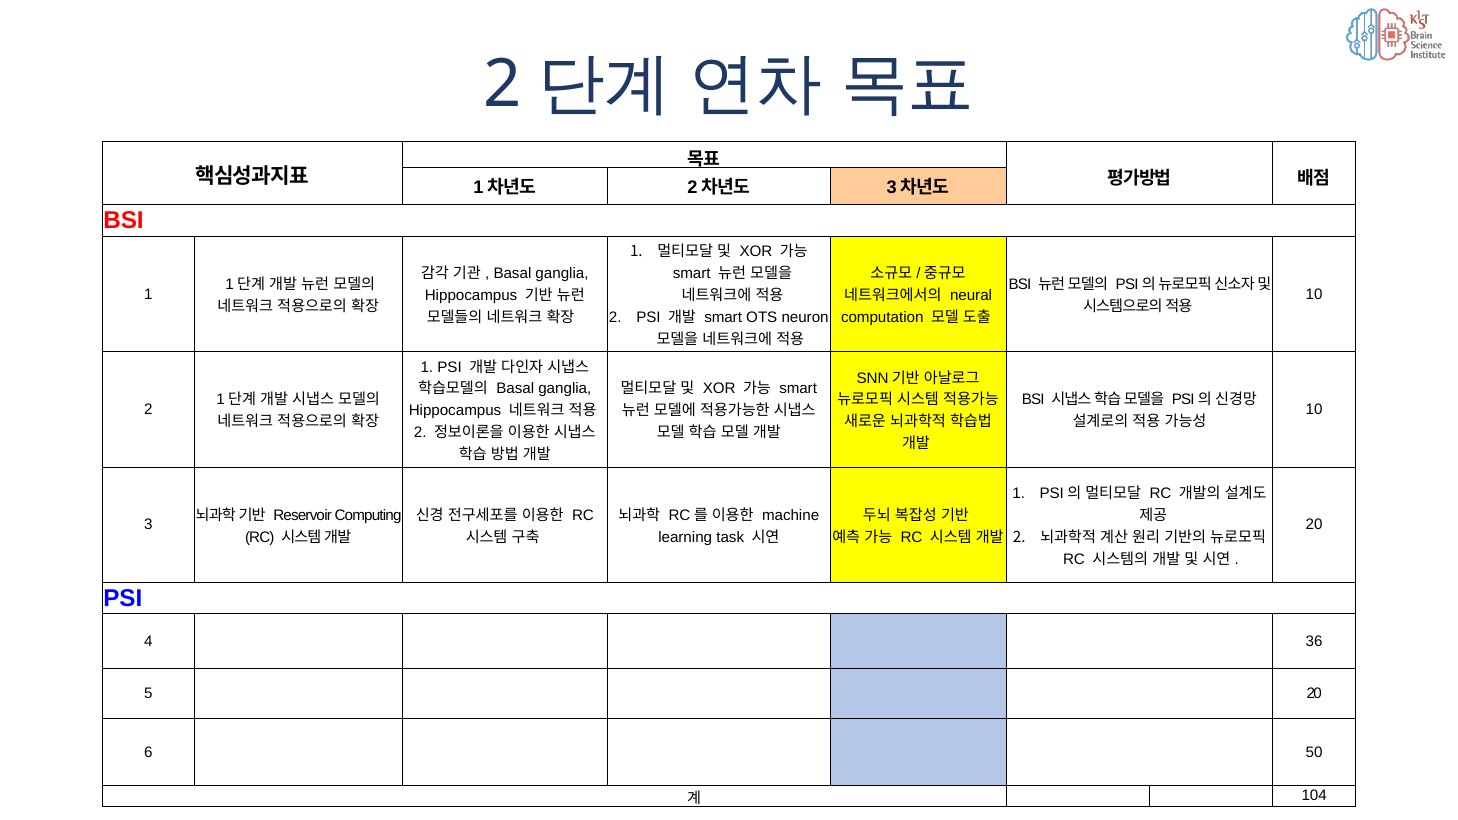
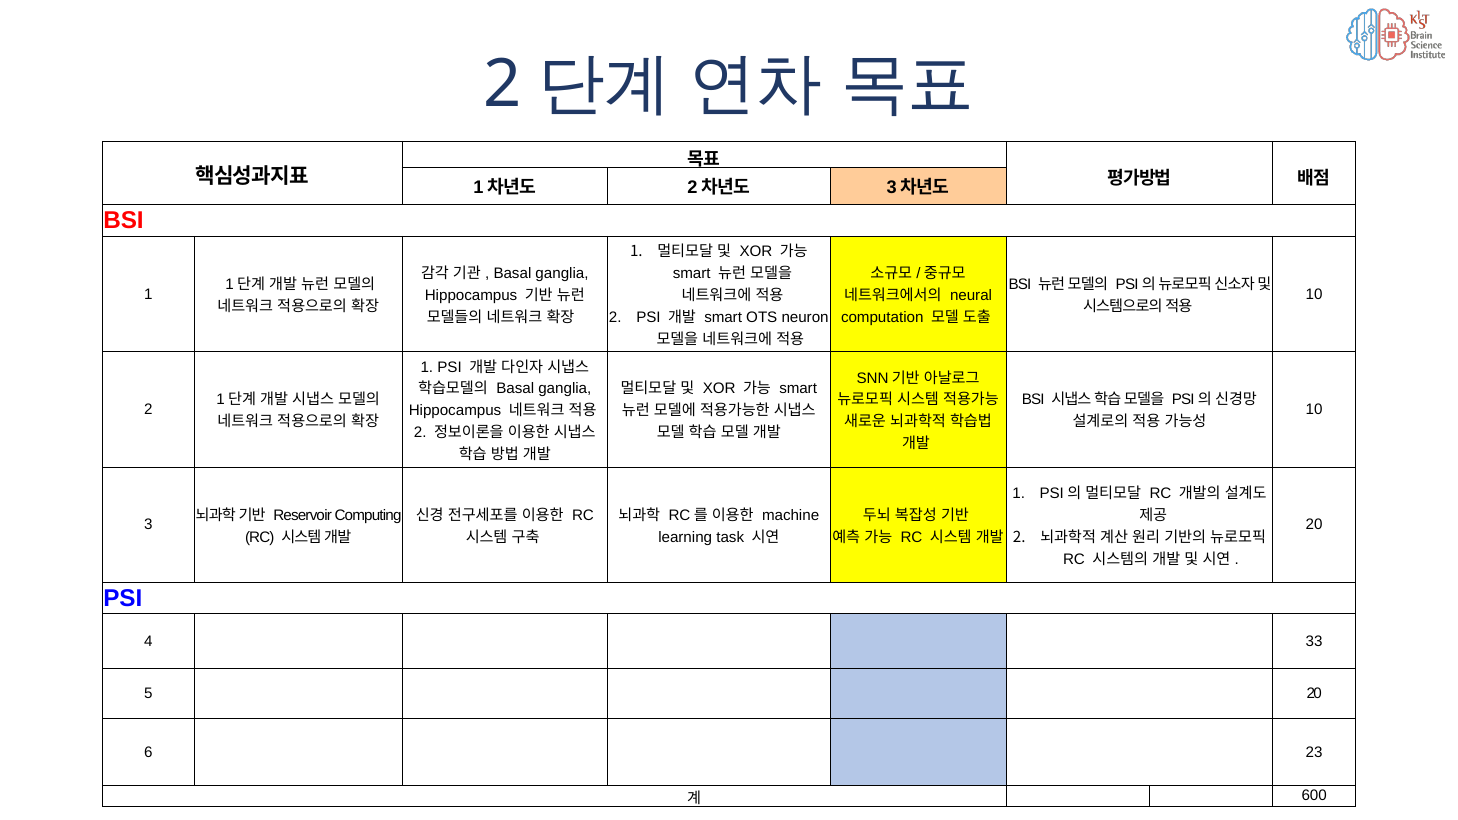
36: 36 -> 33
50: 50 -> 23
104: 104 -> 600
